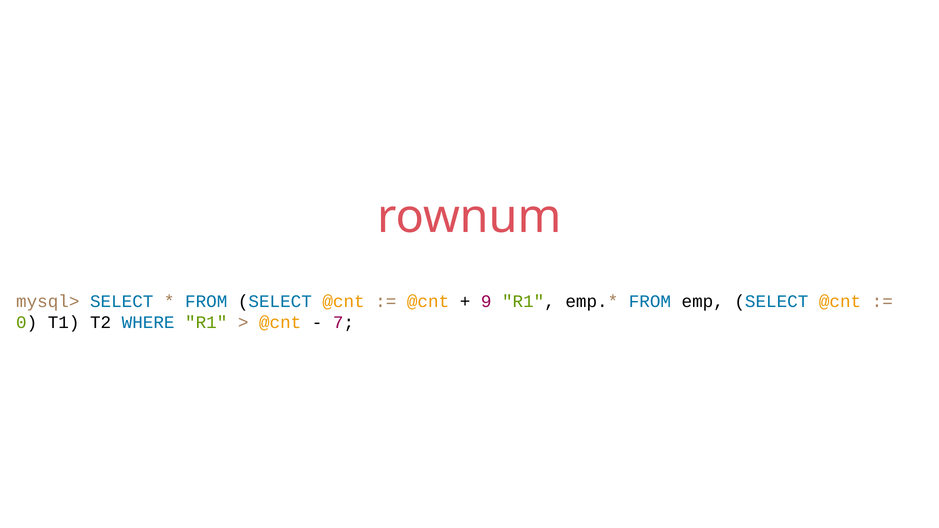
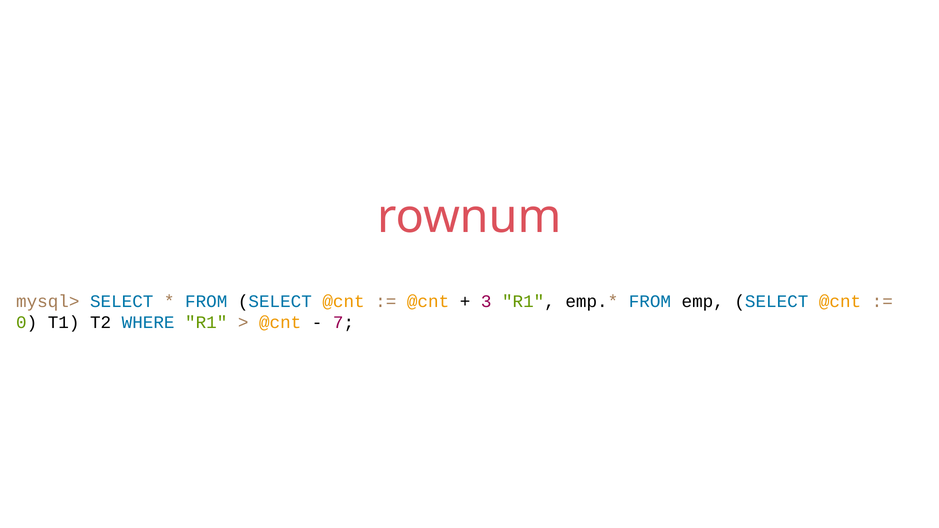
9: 9 -> 3
